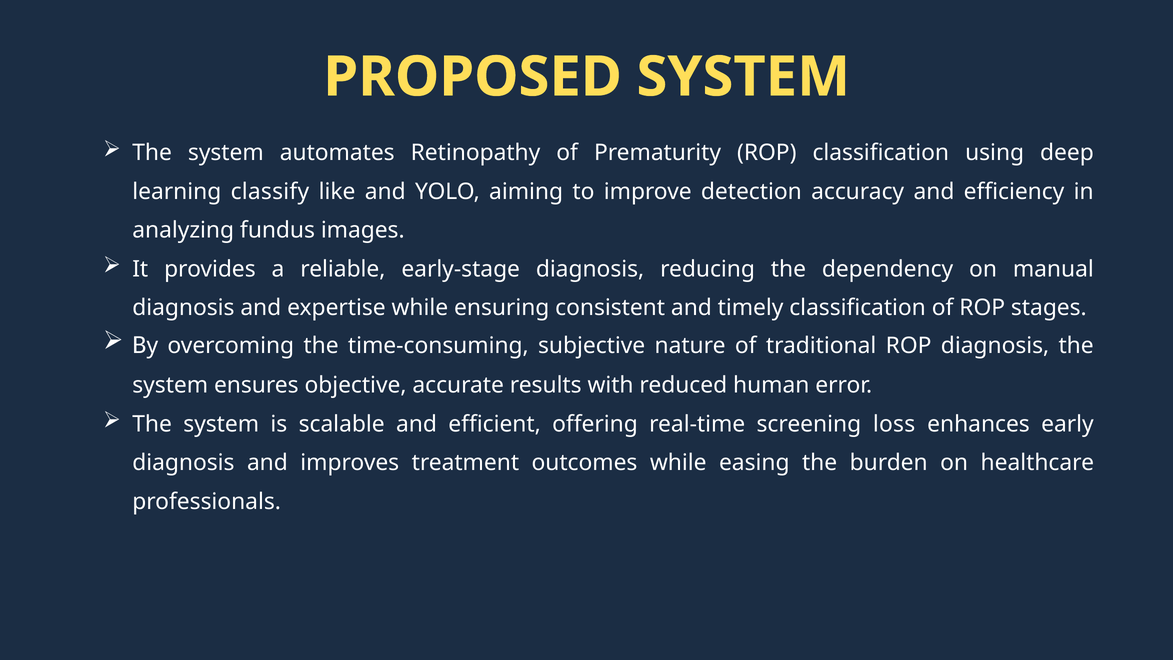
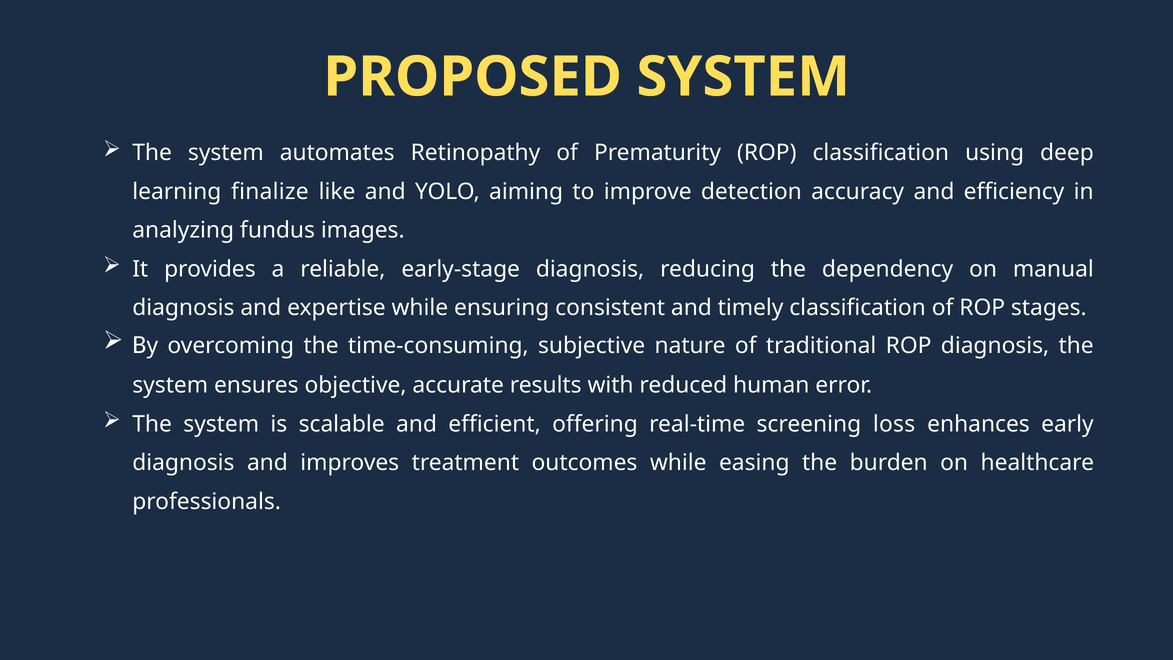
classify: classify -> finalize
